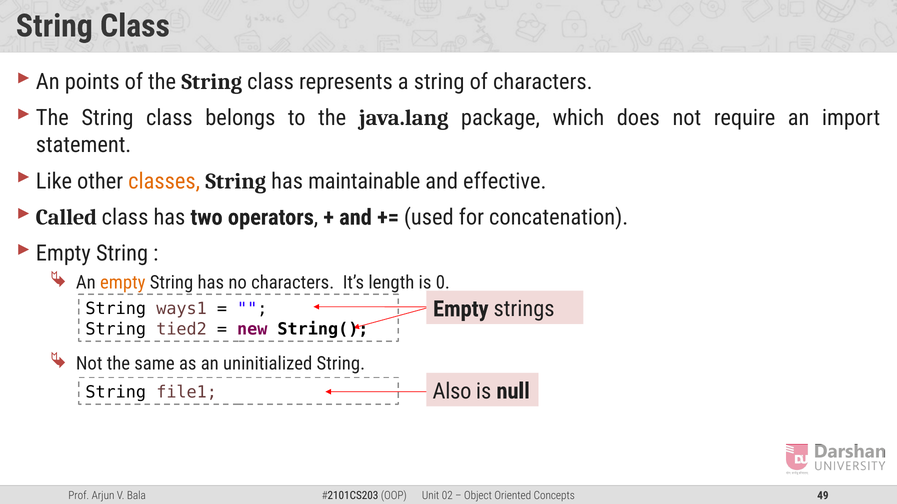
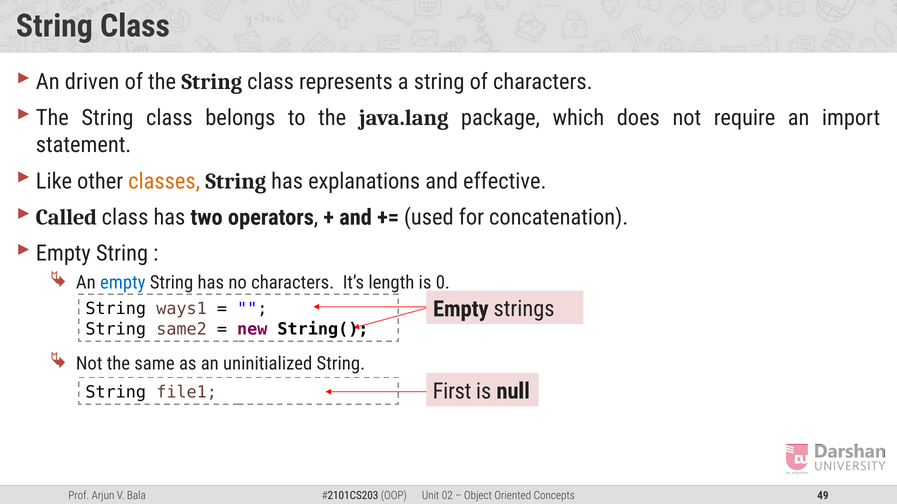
points: points -> driven
maintainable: maintainable -> explanations
empty at (123, 283) colour: orange -> blue
tied2: tied2 -> same2
Also: Also -> First
